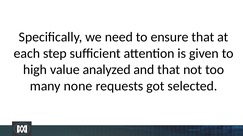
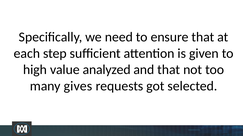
none: none -> gives
